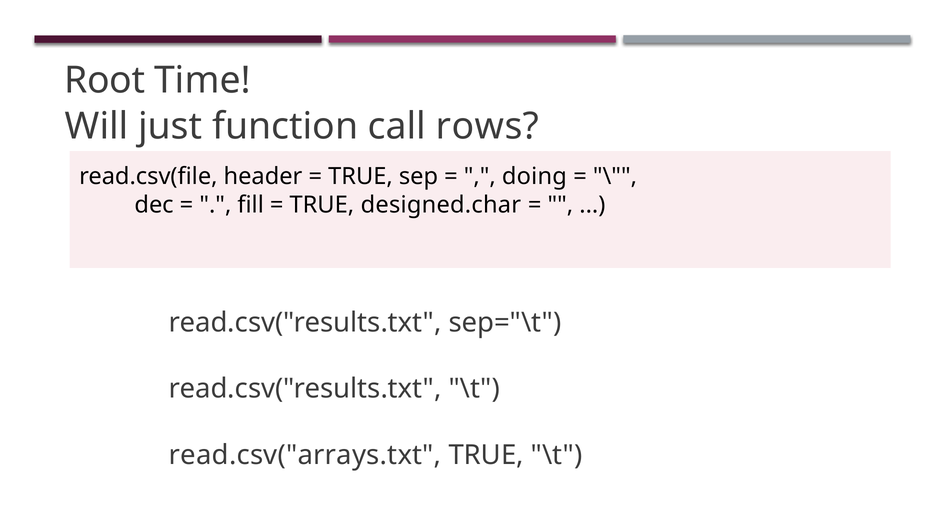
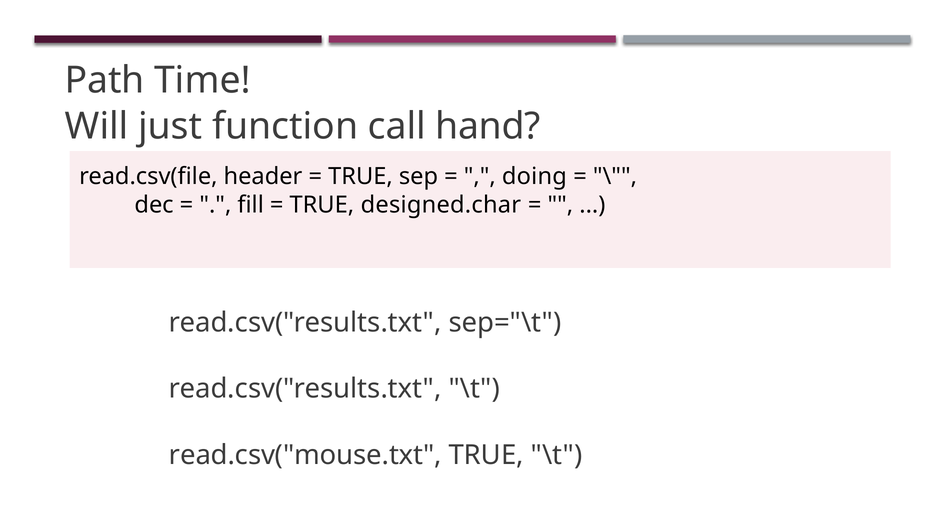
Root: Root -> Path
rows: rows -> hand
read.csv("arrays.txt: read.csv("arrays.txt -> read.csv("mouse.txt
